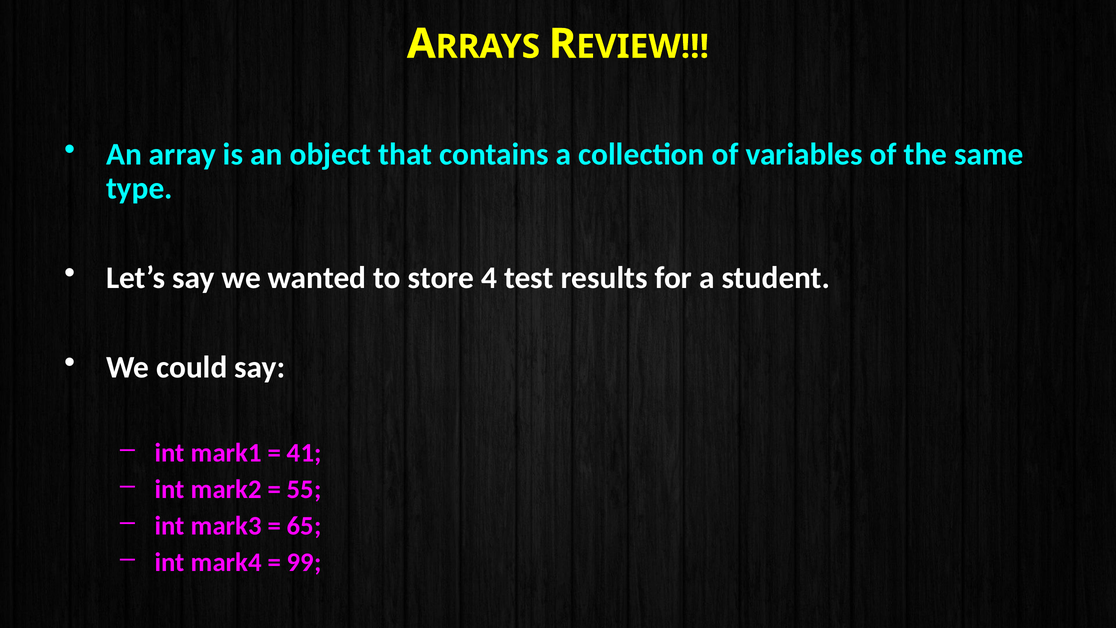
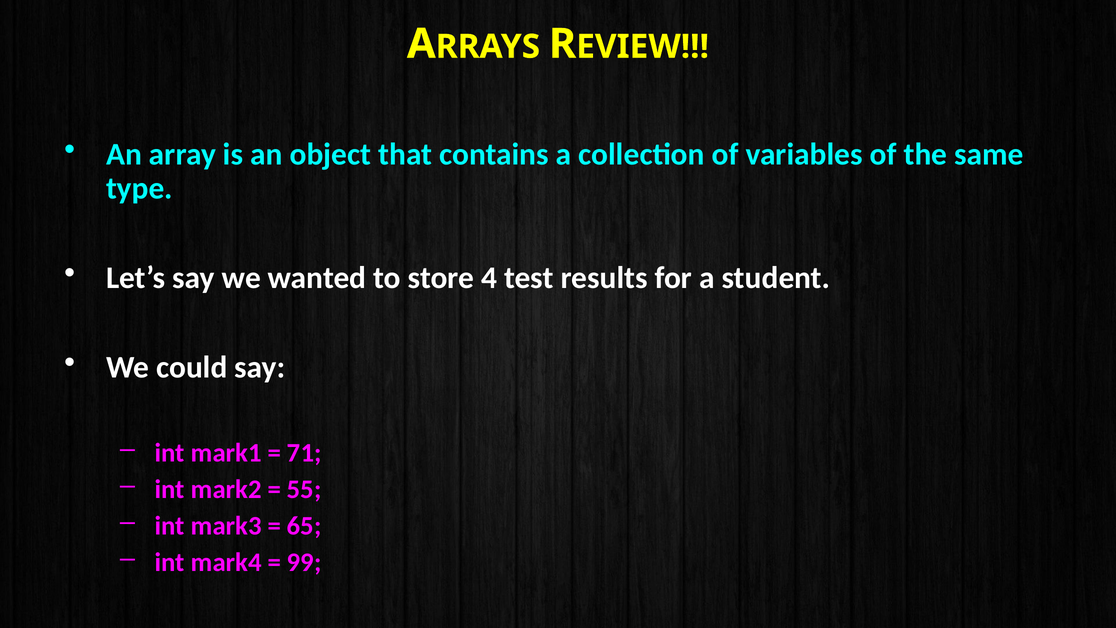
41: 41 -> 71
